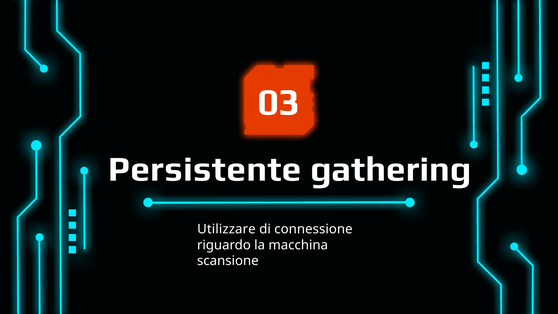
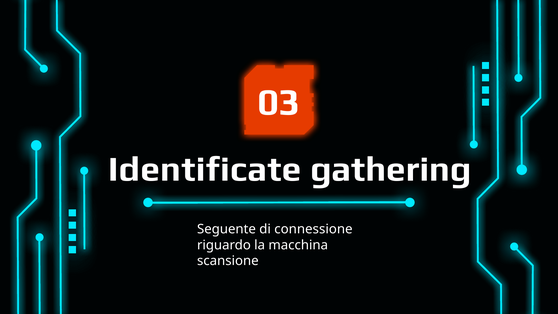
Persistente: Persistente -> Identificate
Utilizzare: Utilizzare -> Seguente
